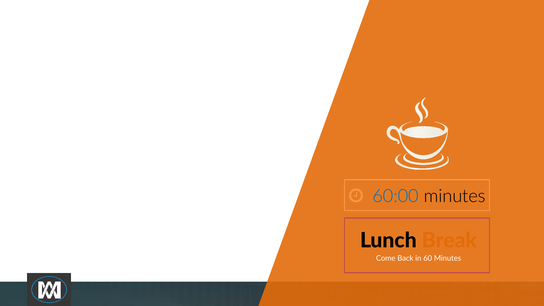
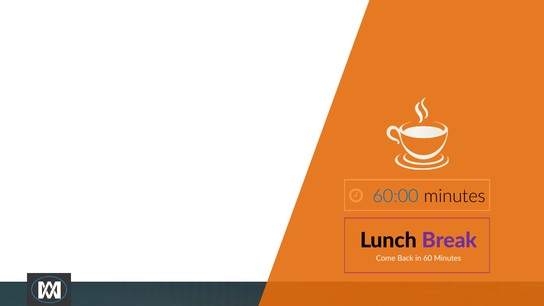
Break colour: orange -> purple
